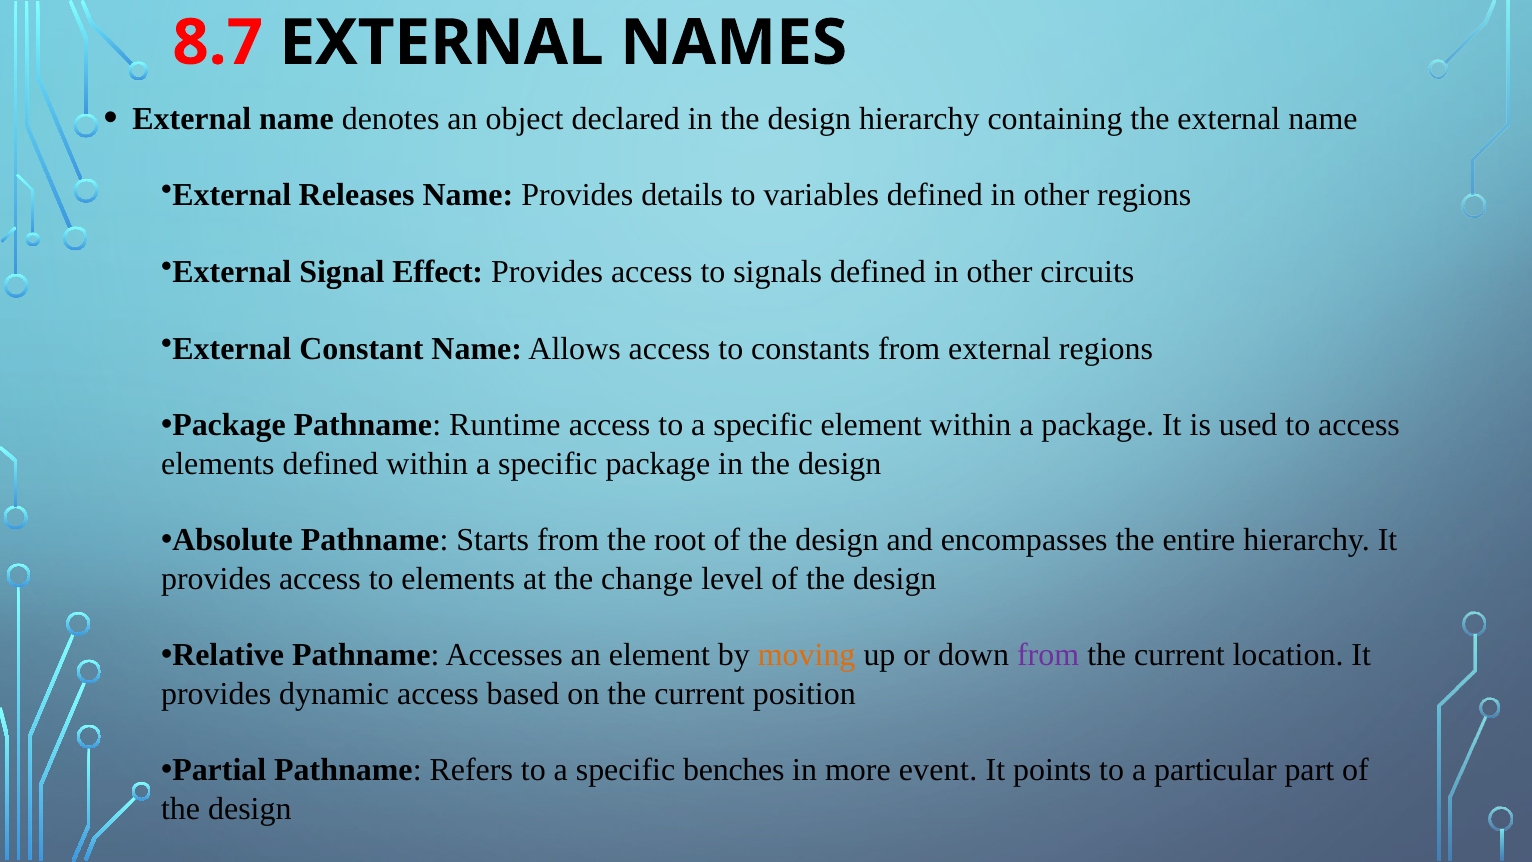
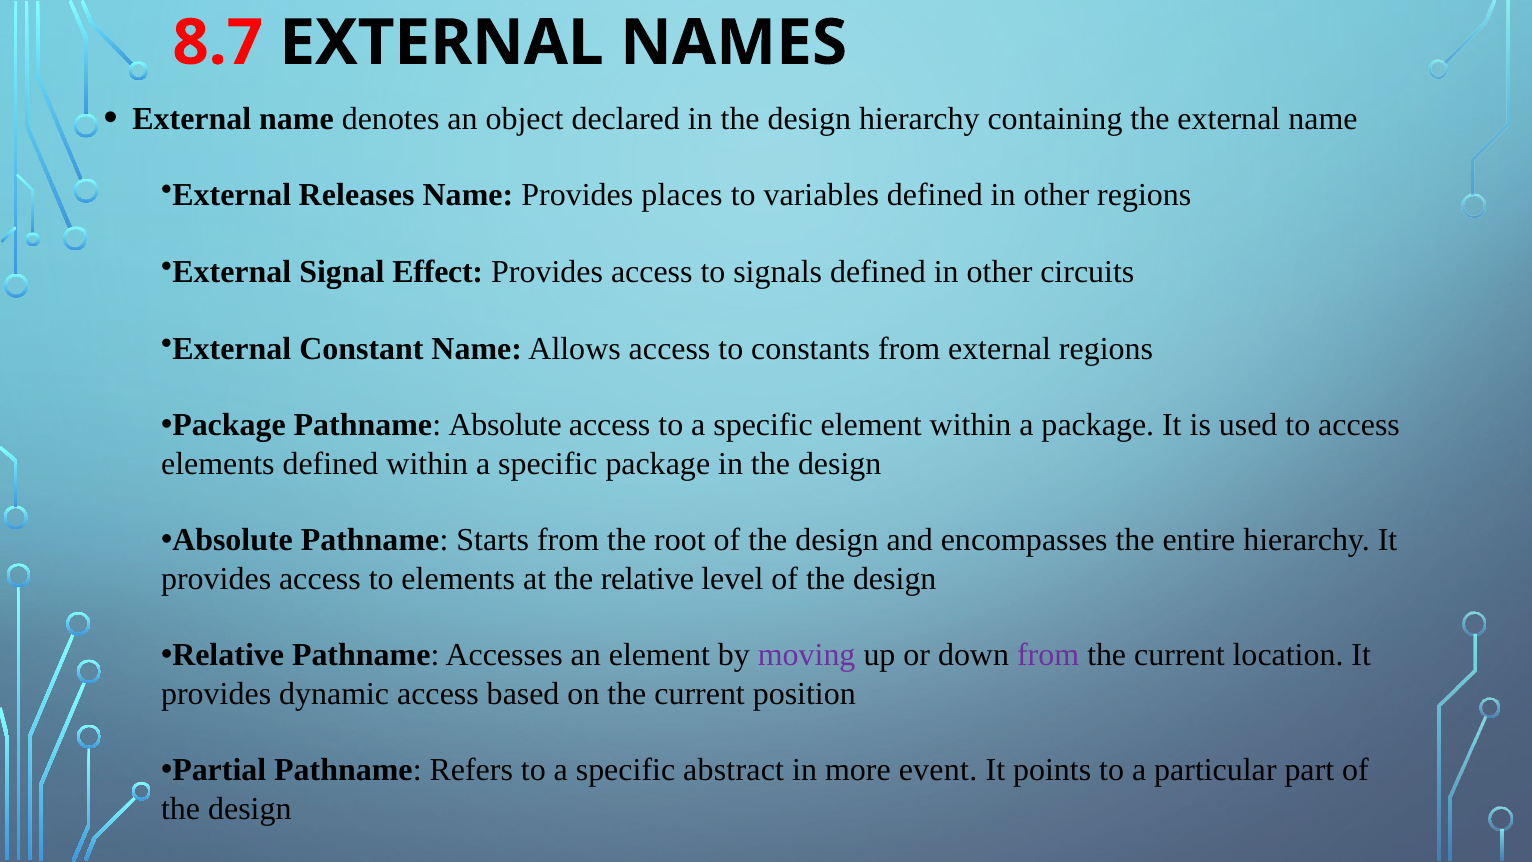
details: details -> places
Pathname Runtime: Runtime -> Absolute
the change: change -> relative
moving colour: orange -> purple
benches: benches -> abstract
